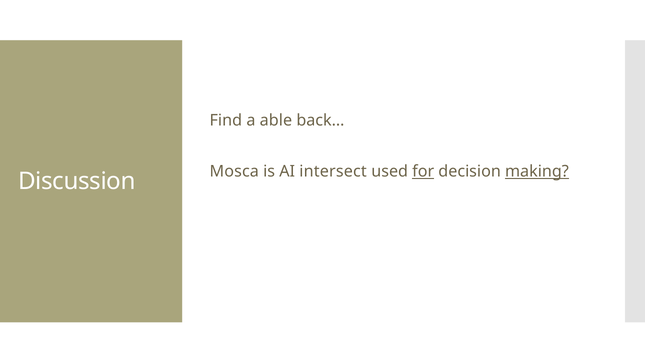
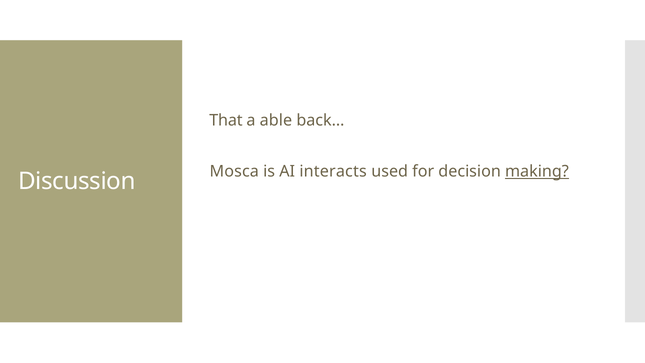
Find: Find -> That
intersect: intersect -> interacts
for underline: present -> none
